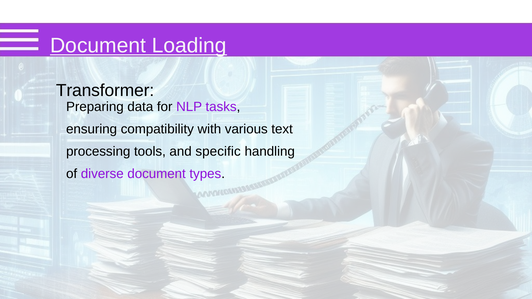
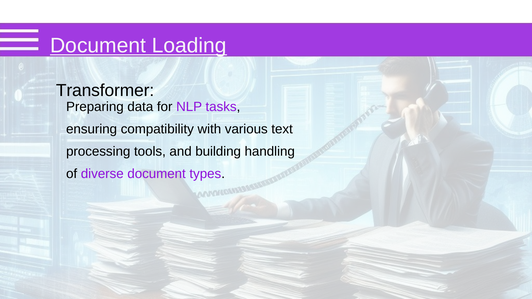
specific: specific -> building
